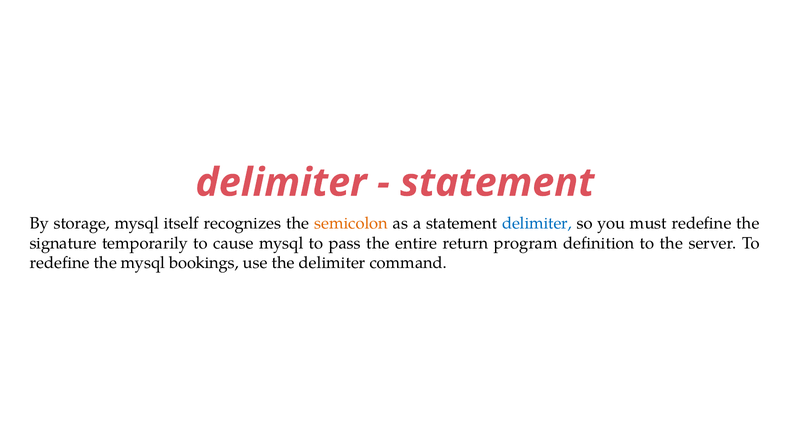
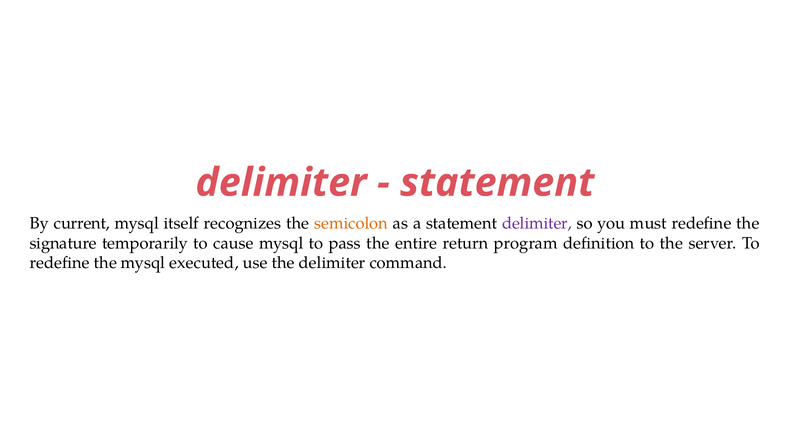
storage: storage -> current
delimiter at (537, 223) colour: blue -> purple
bookings: bookings -> executed
